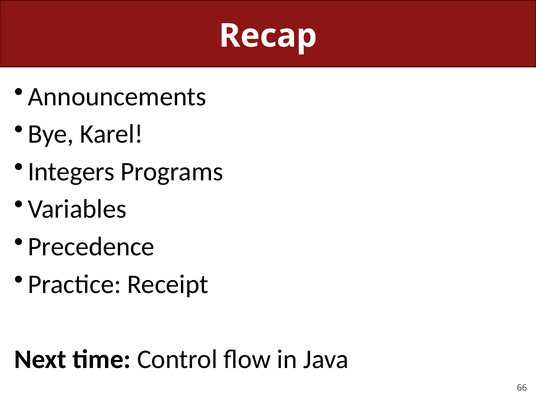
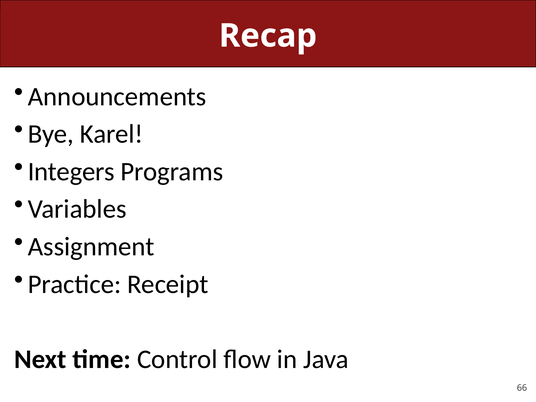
Precedence: Precedence -> Assignment
